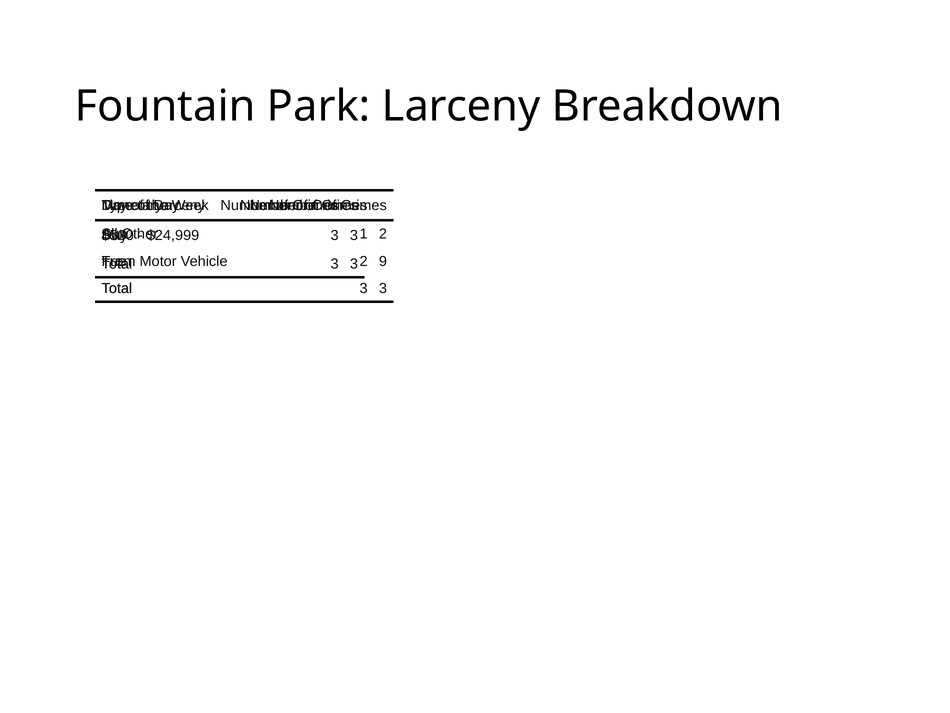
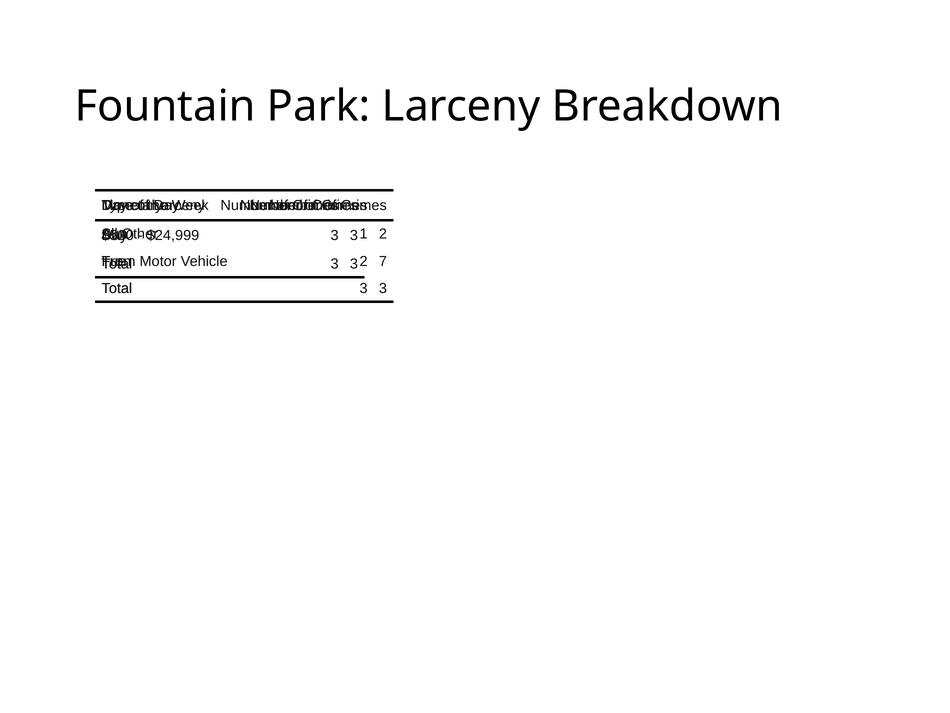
9: 9 -> 7
